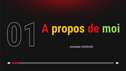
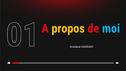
moi colour: light green -> light blue
